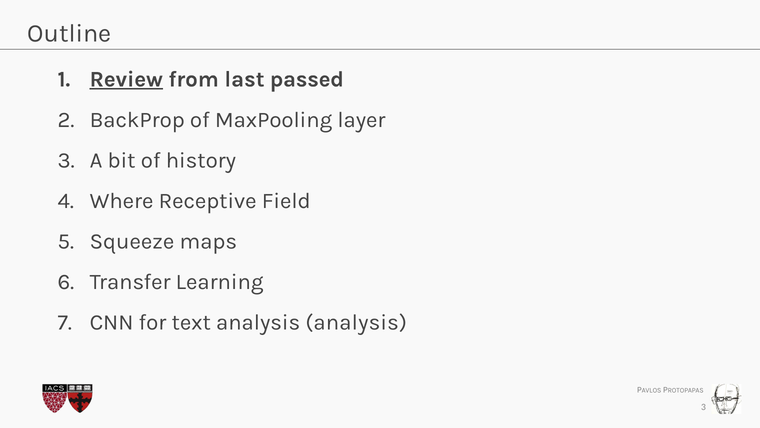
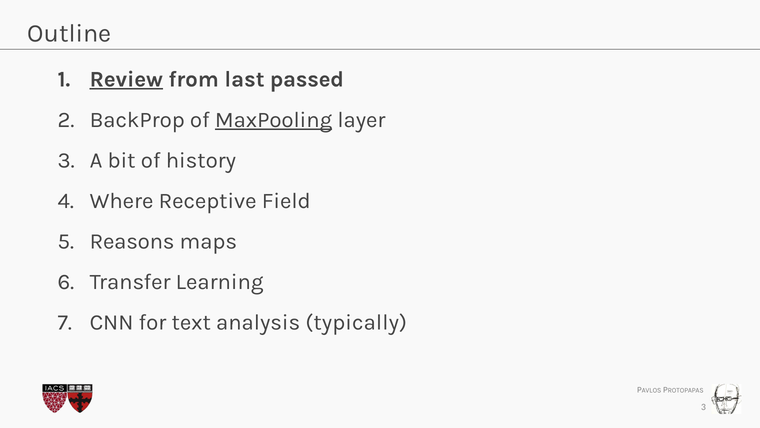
MaxPooling underline: none -> present
Squeeze: Squeeze -> Reasons
analysis analysis: analysis -> typically
